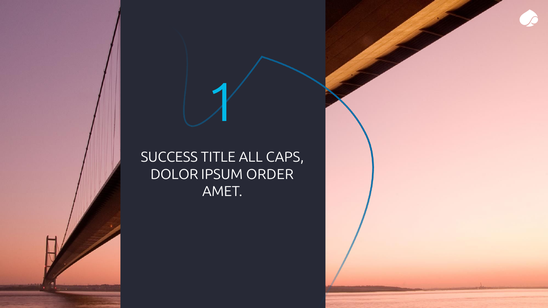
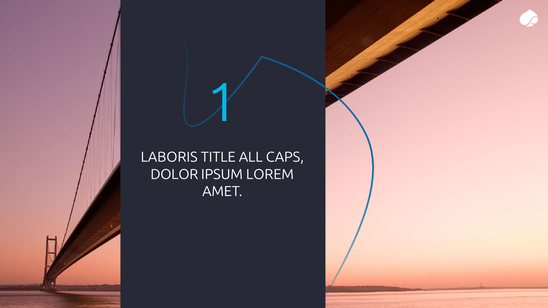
SUCCESS: SUCCESS -> LABORIS
ORDER: ORDER -> LOREM
